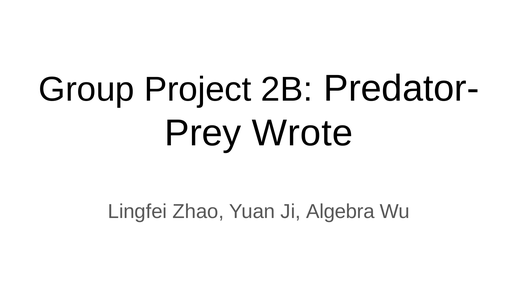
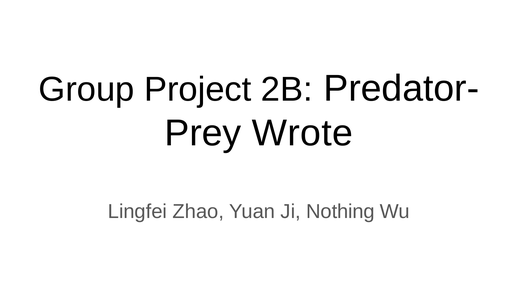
Algebra: Algebra -> Nothing
